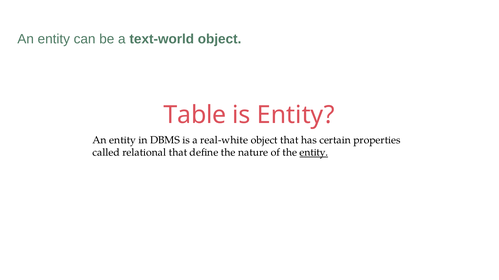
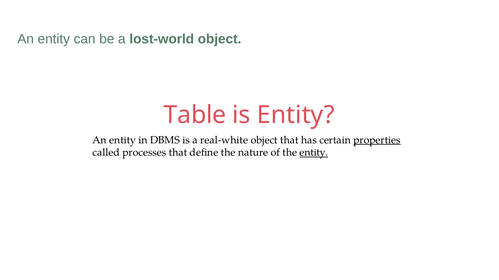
text-world: text-world -> lost-world
properties underline: none -> present
relational: relational -> processes
